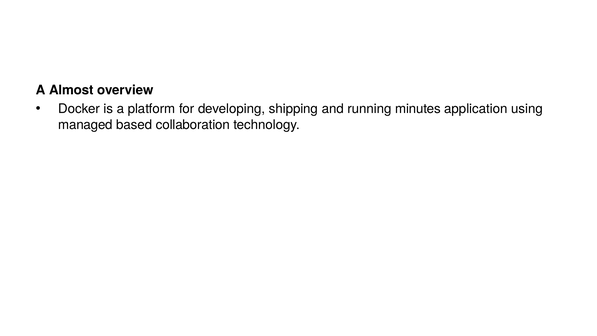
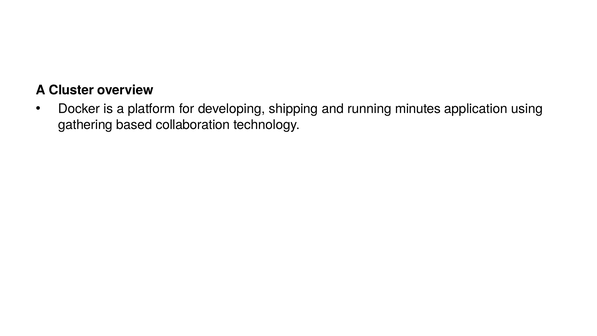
Almost: Almost -> Cluster
managed: managed -> gathering
